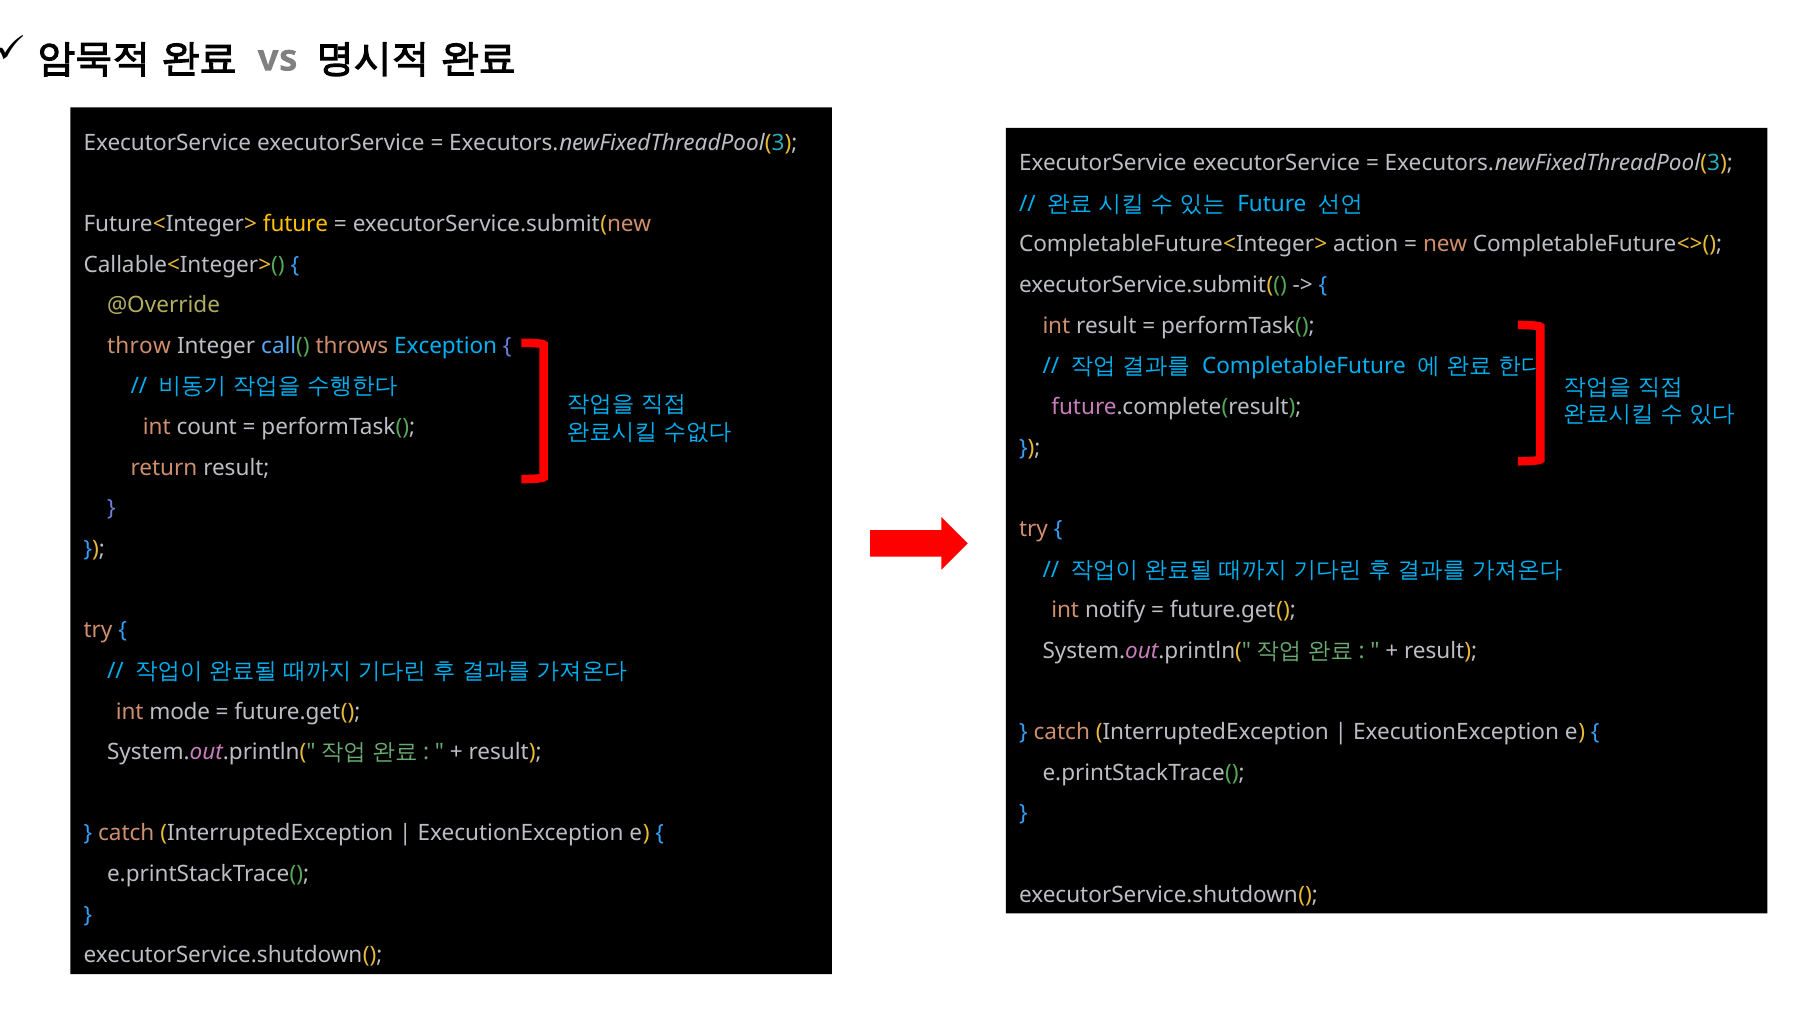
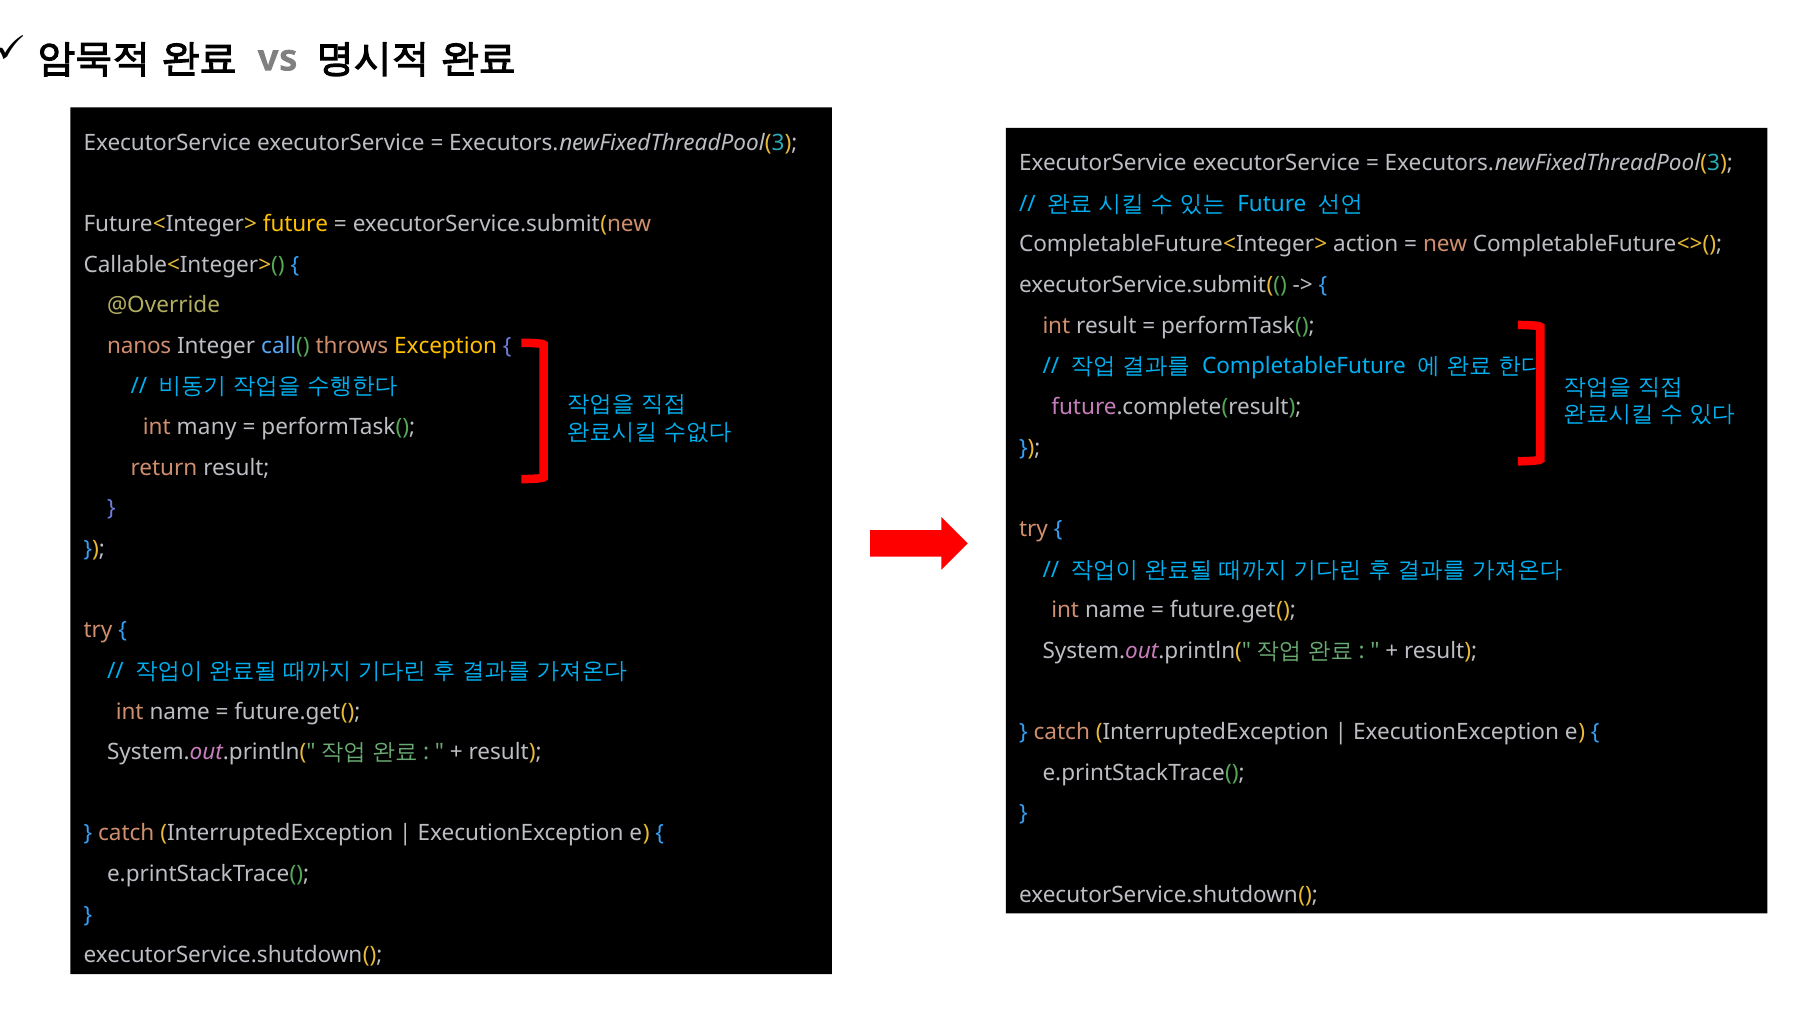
throw: throw -> nanos
Exception colour: light blue -> yellow
count: count -> many
notify at (1115, 610): notify -> name
mode at (180, 712): mode -> name
